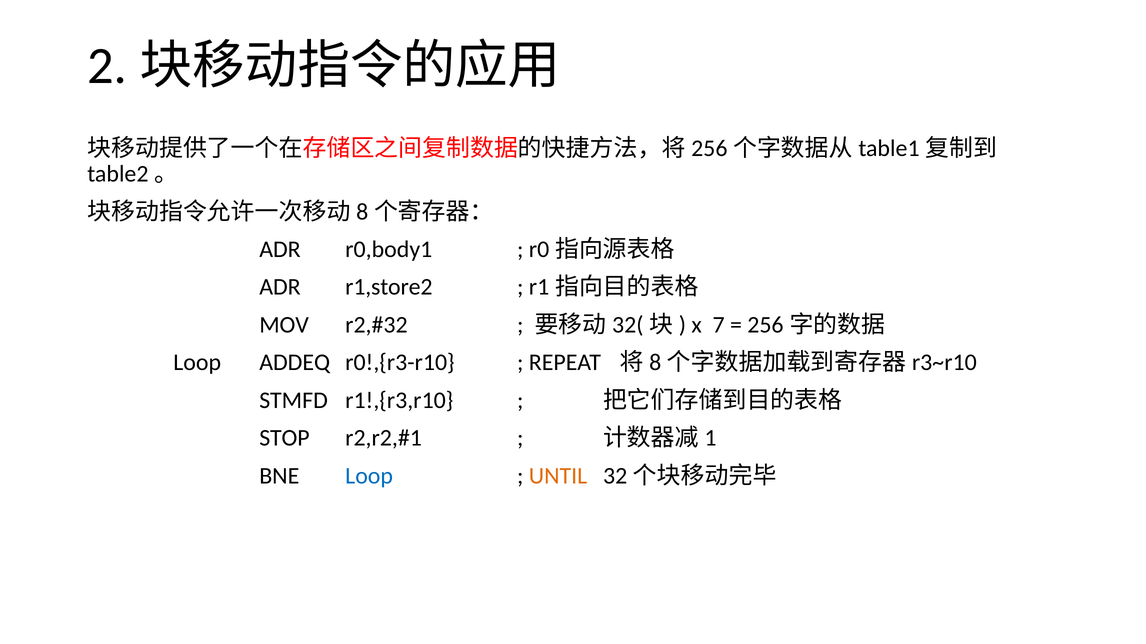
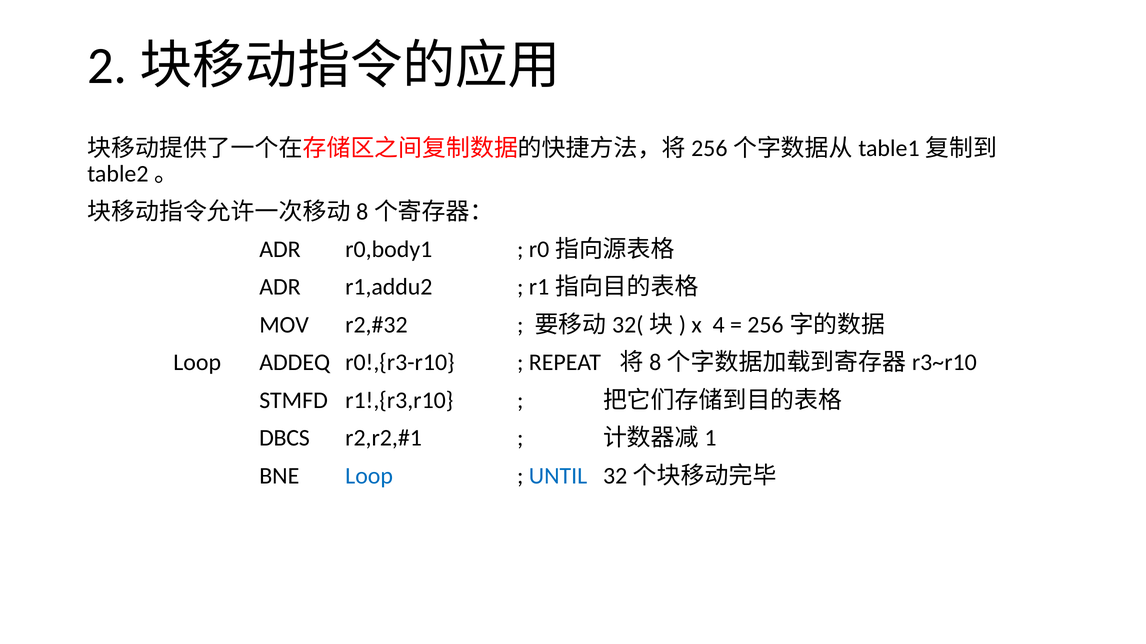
r1,store2: r1,store2 -> r1,addu2
7: 7 -> 4
STOP: STOP -> DBCS
UNTIL colour: orange -> blue
